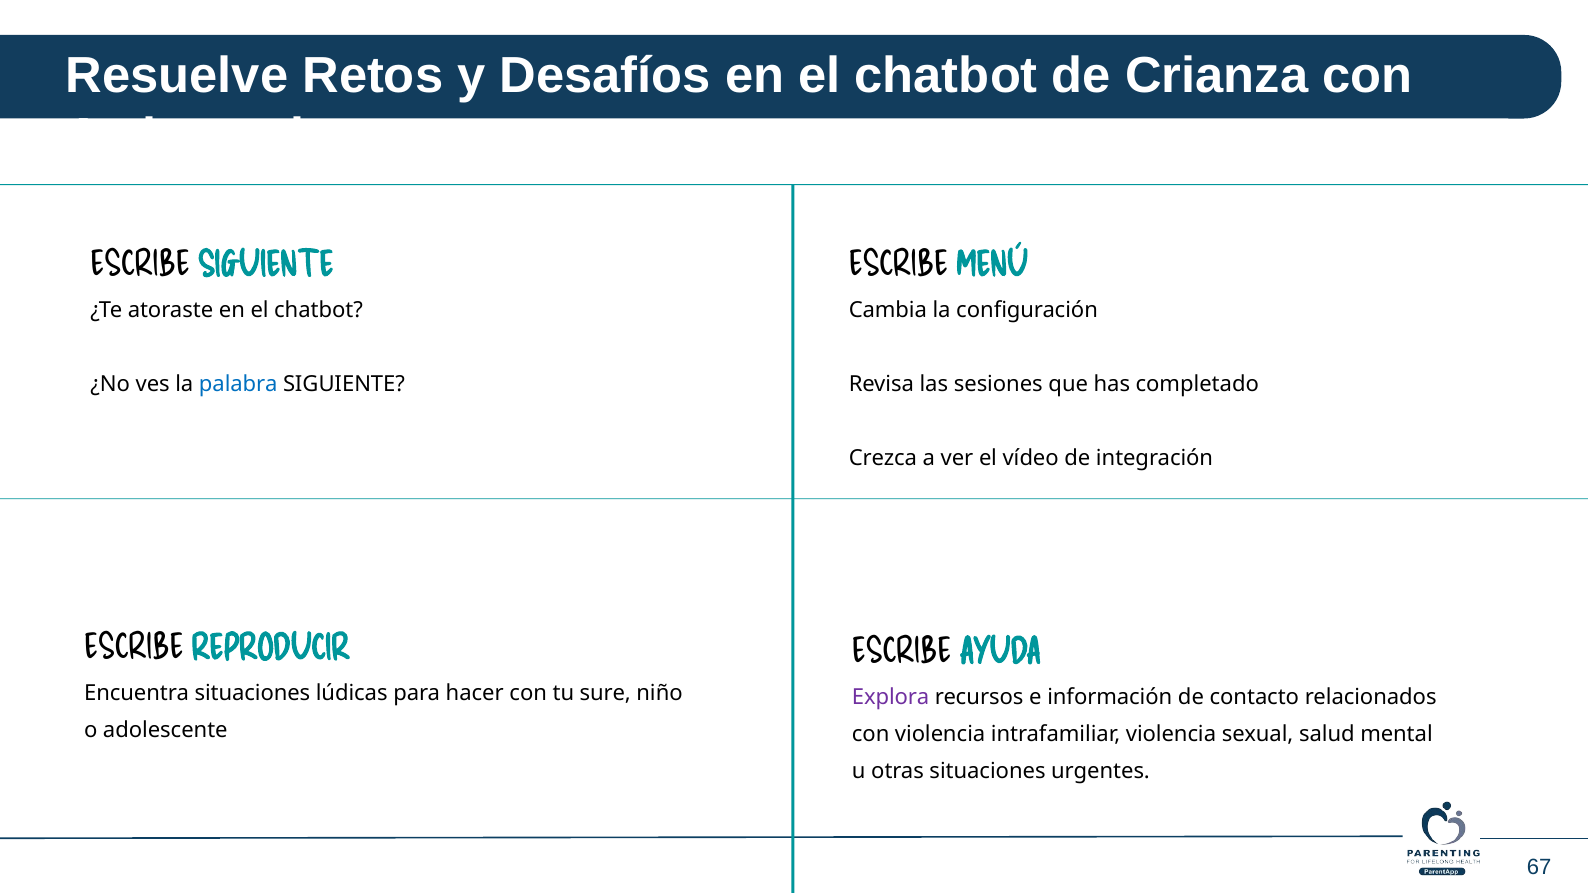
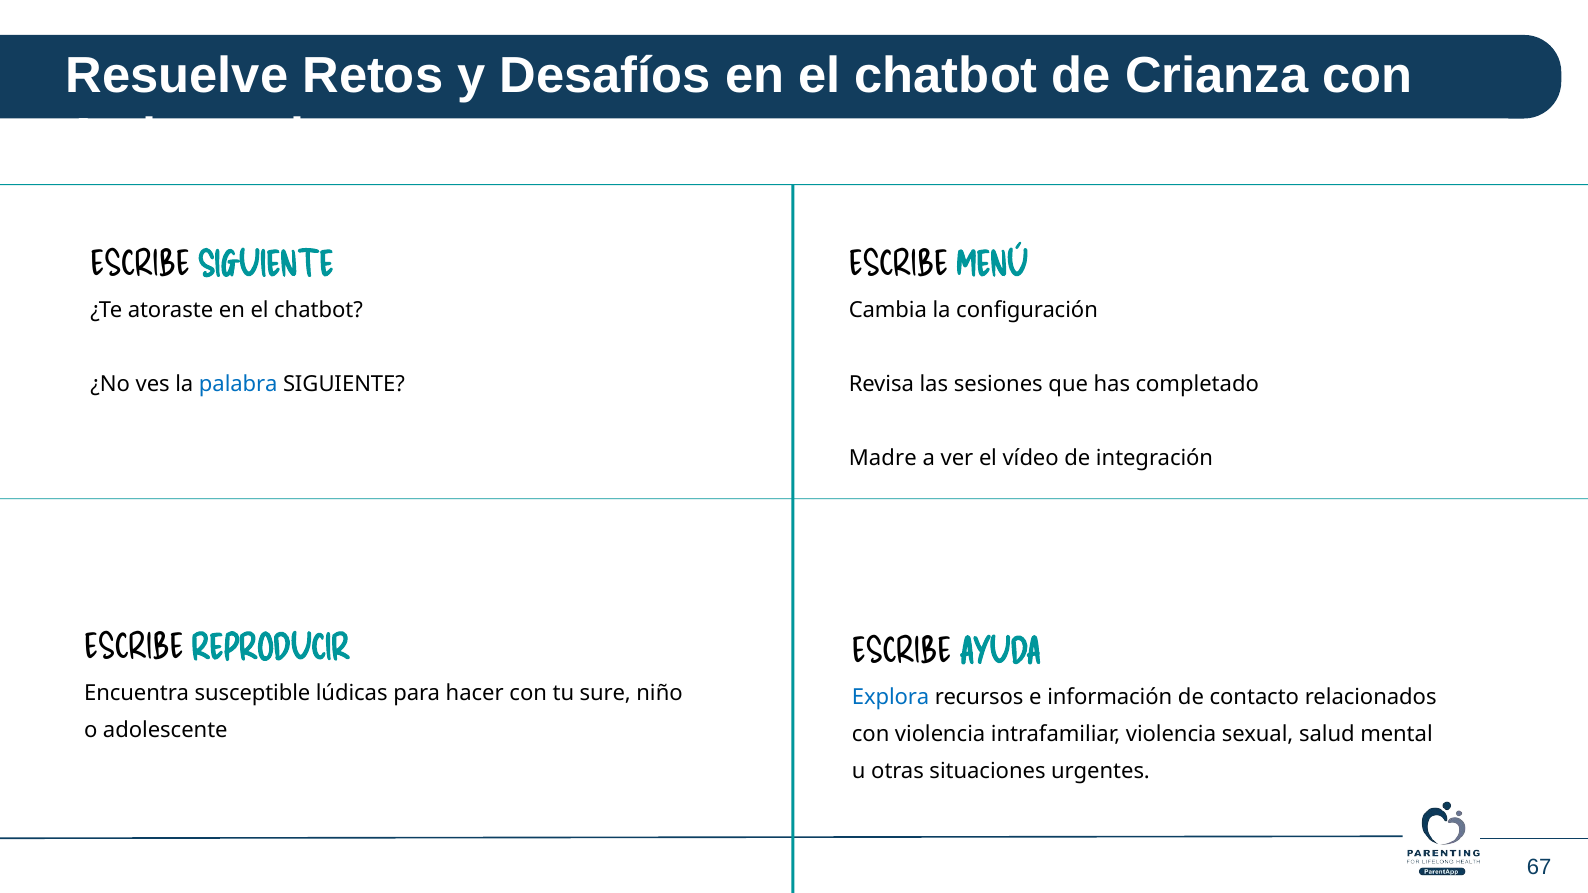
Crezca: Crezca -> Madre
Encuentra situaciones: situaciones -> susceptible
Explora colour: purple -> blue
